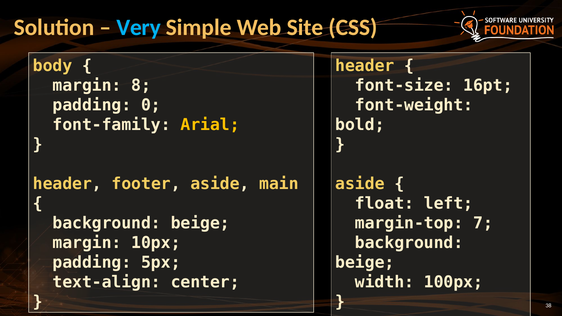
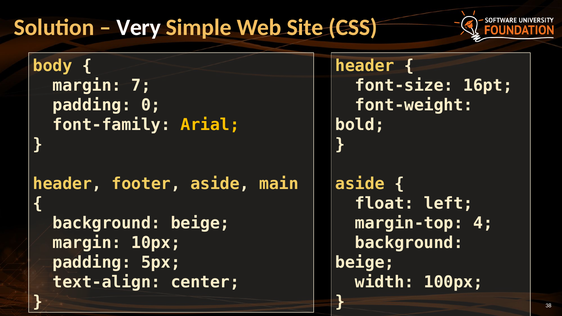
Very colour: light blue -> white
8: 8 -> 7
7: 7 -> 4
